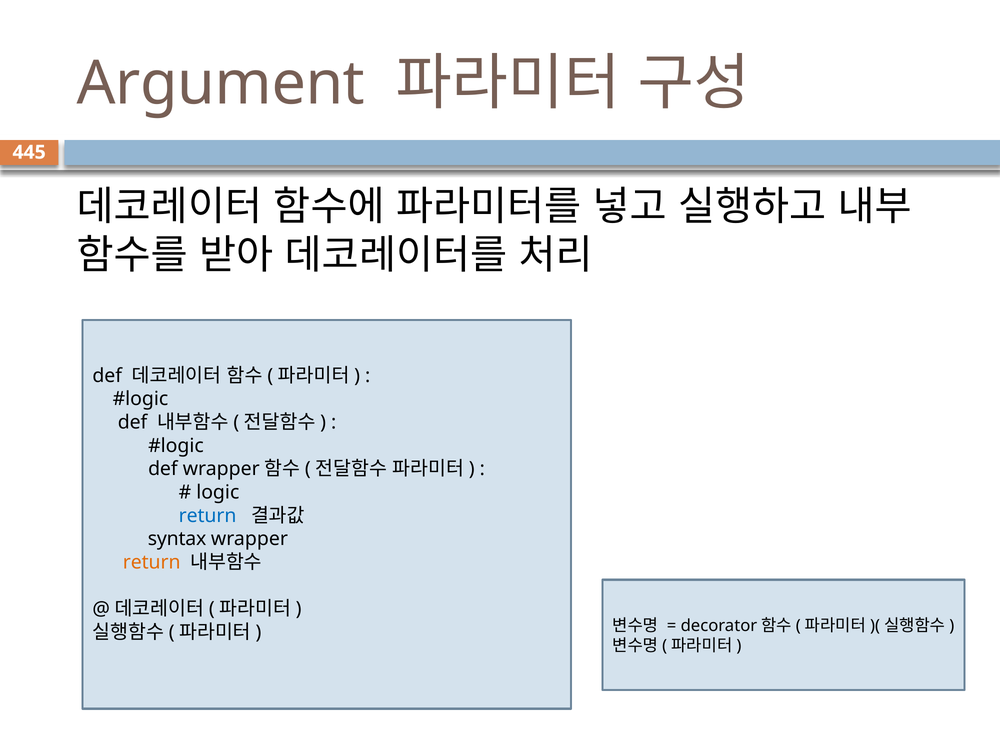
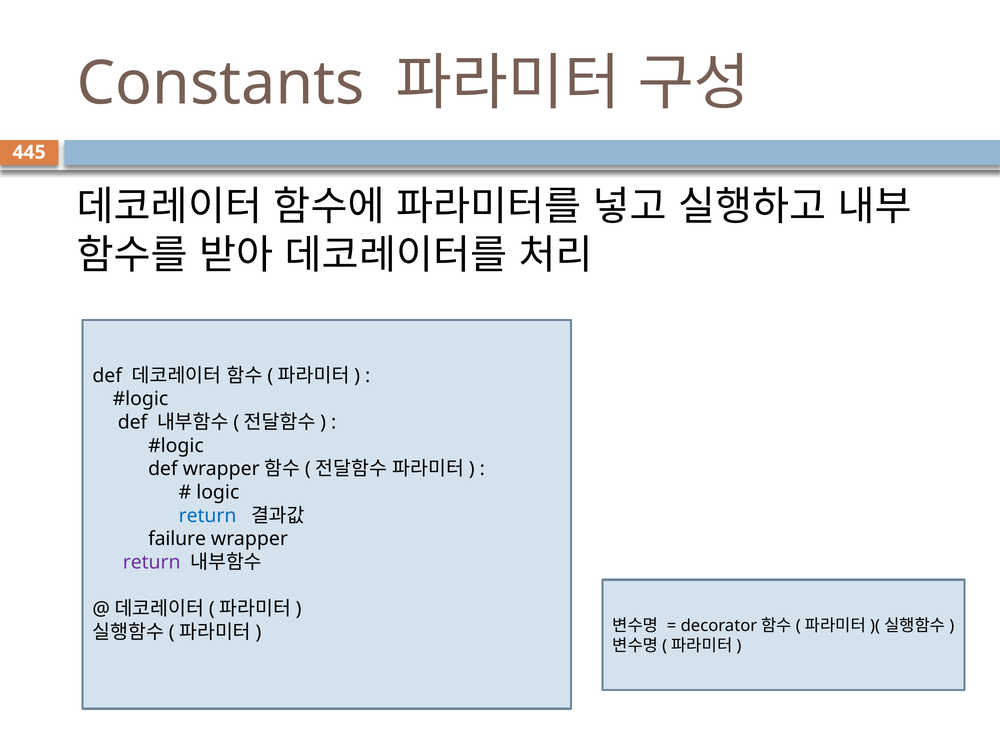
Argument: Argument -> Constants
syntax: syntax -> failure
return at (152, 562) colour: orange -> purple
